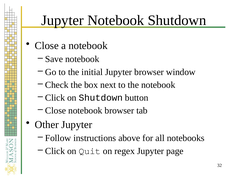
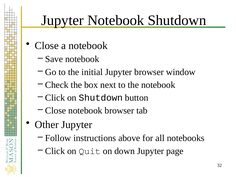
regex: regex -> down
